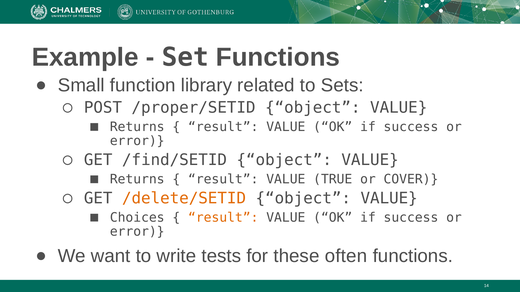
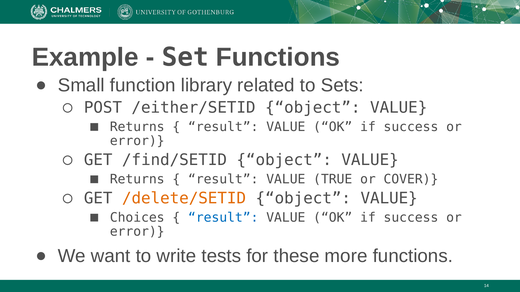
/proper/SETID: /proper/SETID -> /either/SETID
result at (223, 218) colour: orange -> blue
often: often -> more
